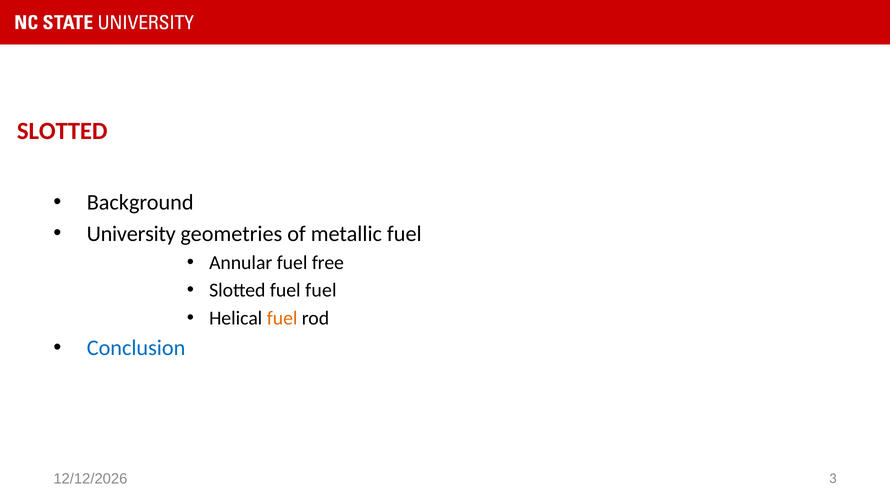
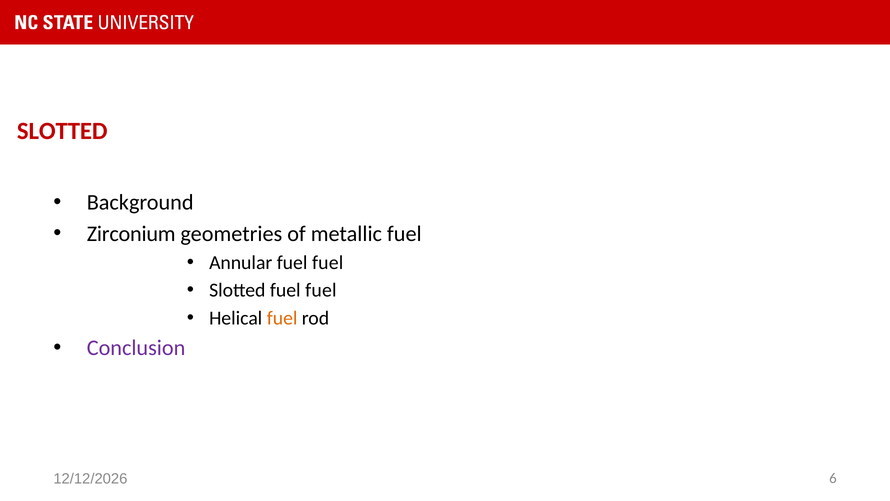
University: University -> Zirconium
Annular fuel free: free -> fuel
Conclusion colour: blue -> purple
3: 3 -> 6
